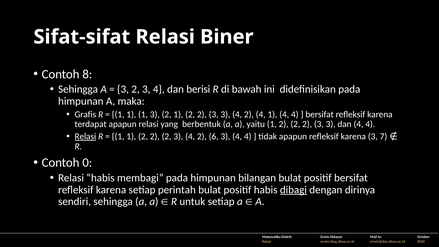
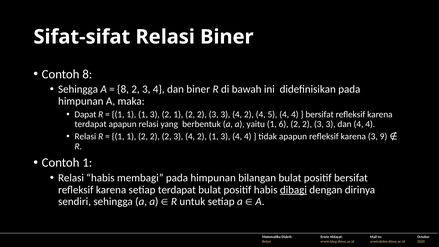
3 at (123, 89): 3 -> 8
dan berisi: berisi -> biner
Grafis: Grafis -> Dapat
4 1: 1 -> 5
yaitu 1 2: 2 -> 6
Relasi at (85, 136) underline: present -> none
4 2 6: 6 -> 1
7: 7 -> 9
Contoh 0: 0 -> 1
setiap perintah: perintah -> terdapat
